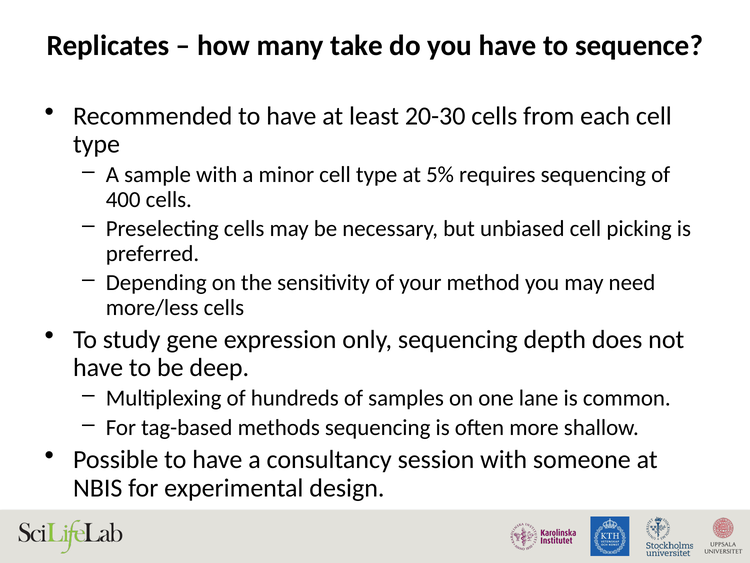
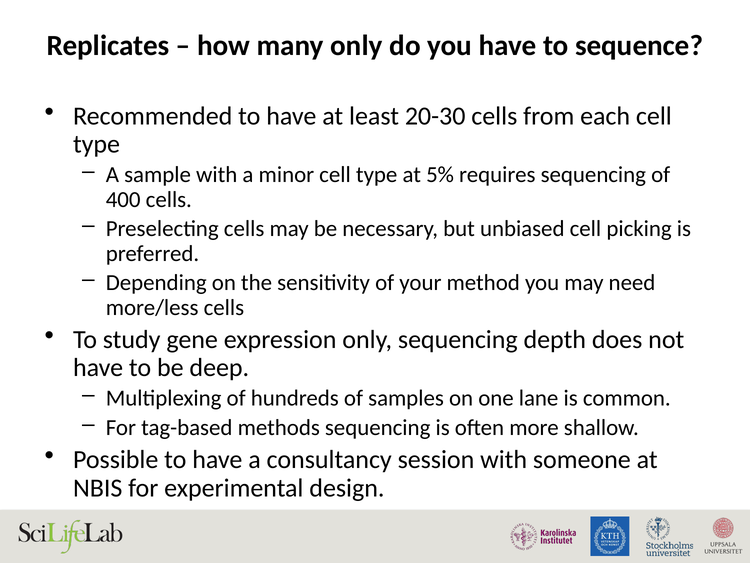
many take: take -> only
